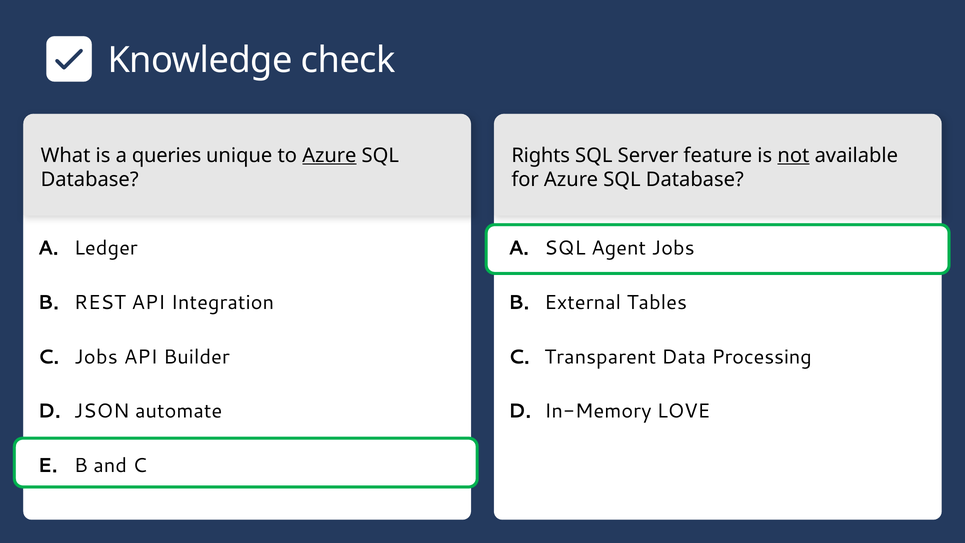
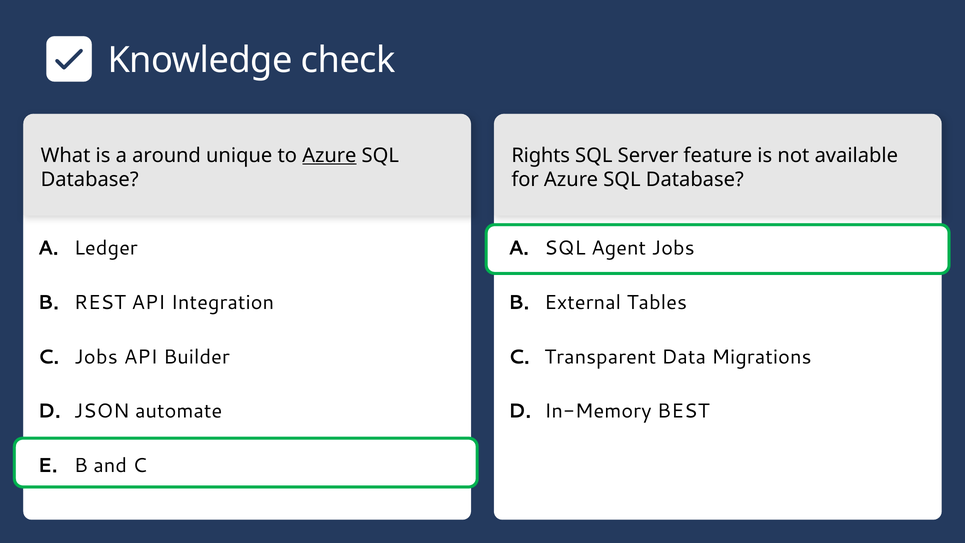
queries: queries -> around
not underline: present -> none
Processing: Processing -> Migrations
LOVE: LOVE -> BEST
